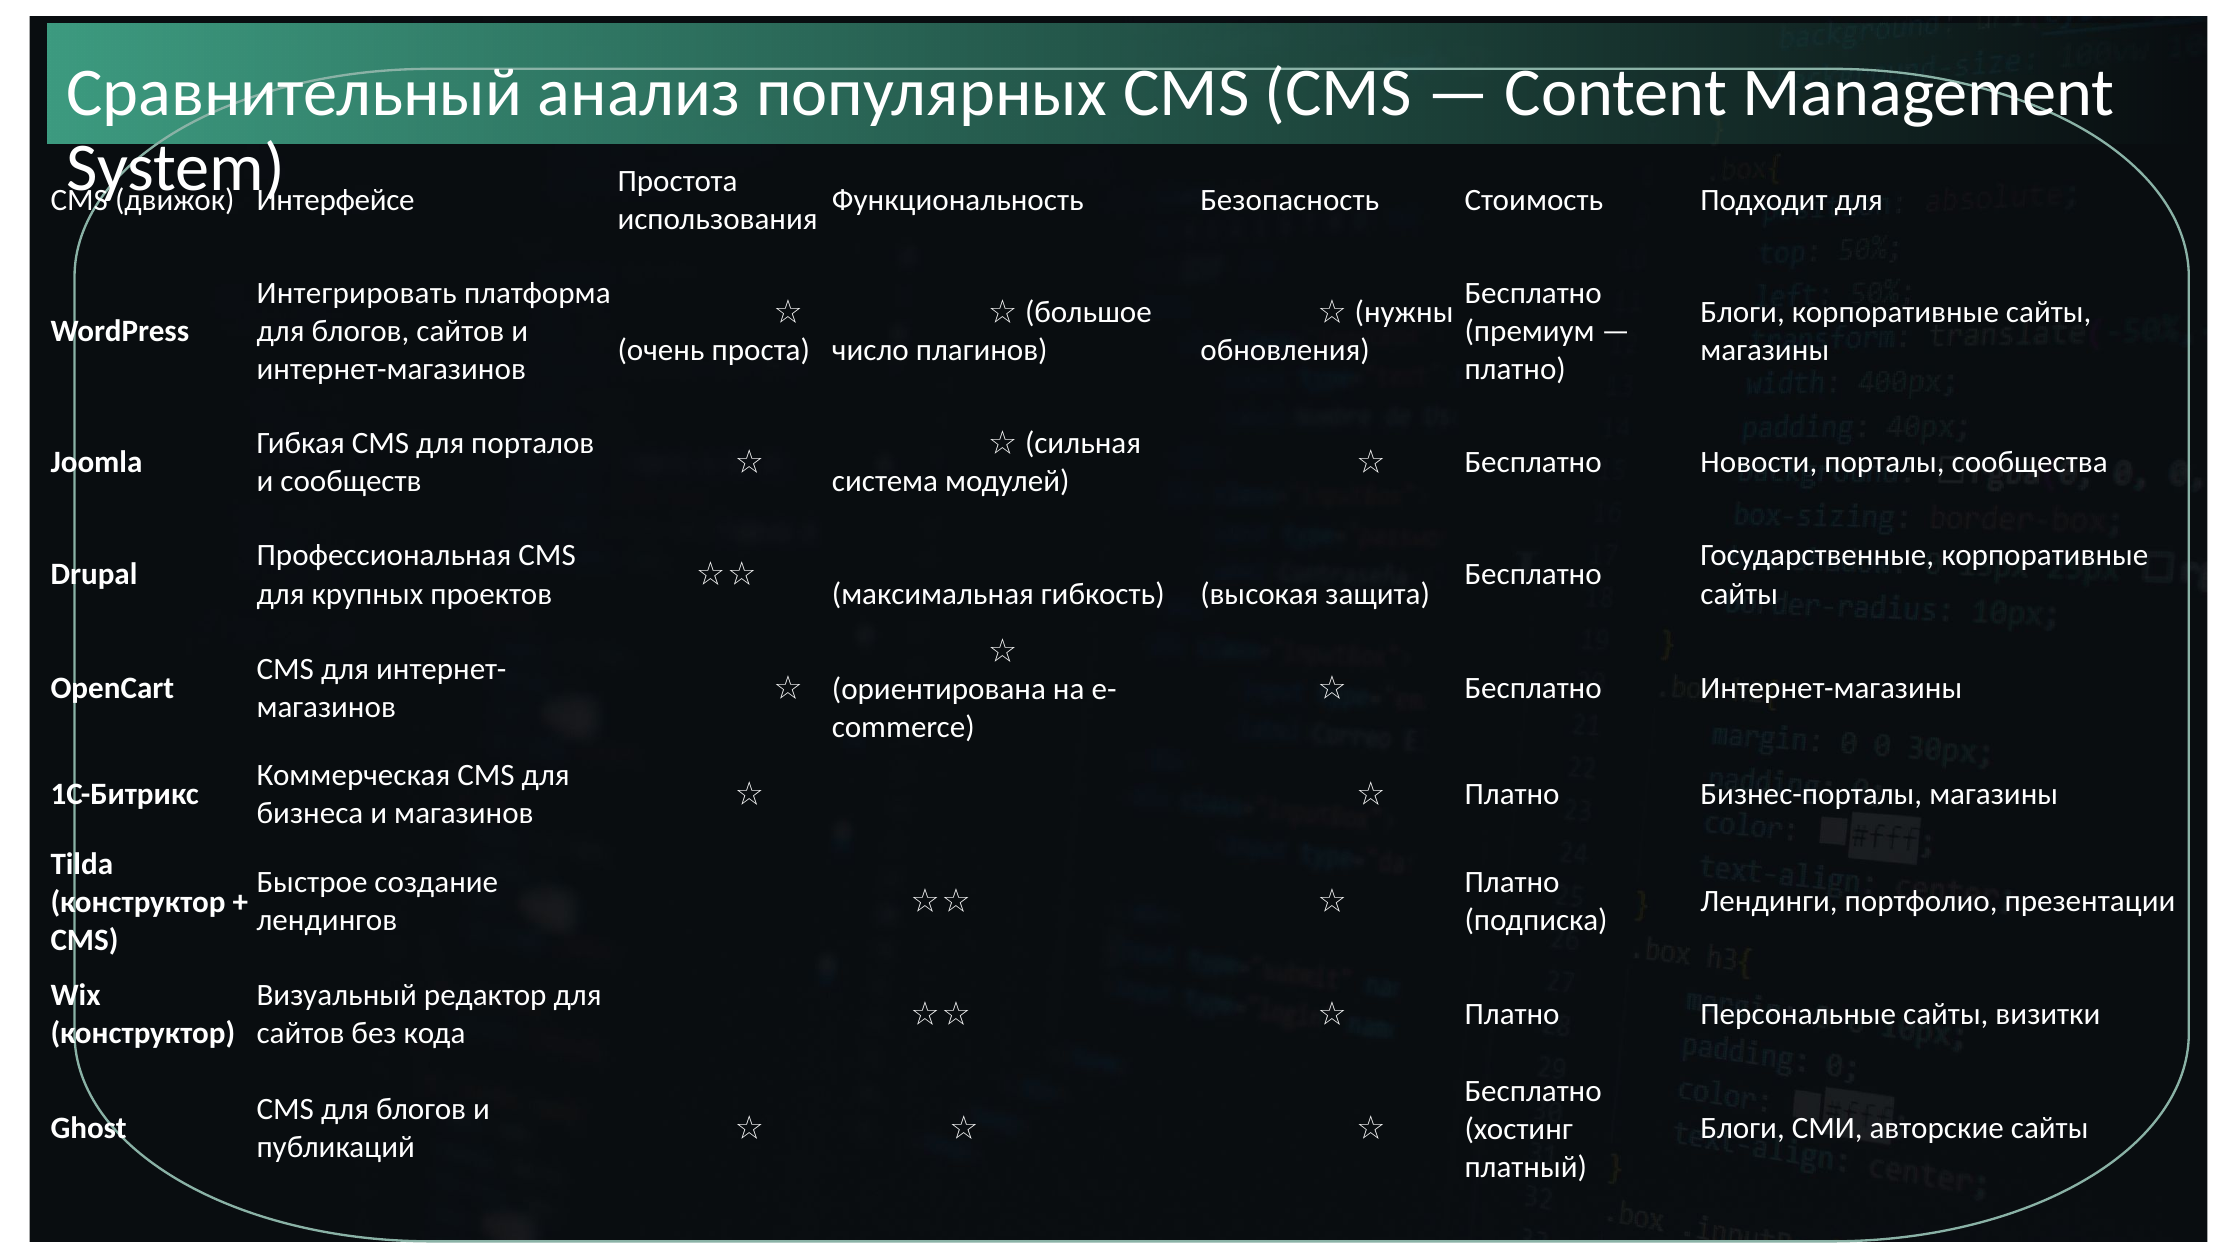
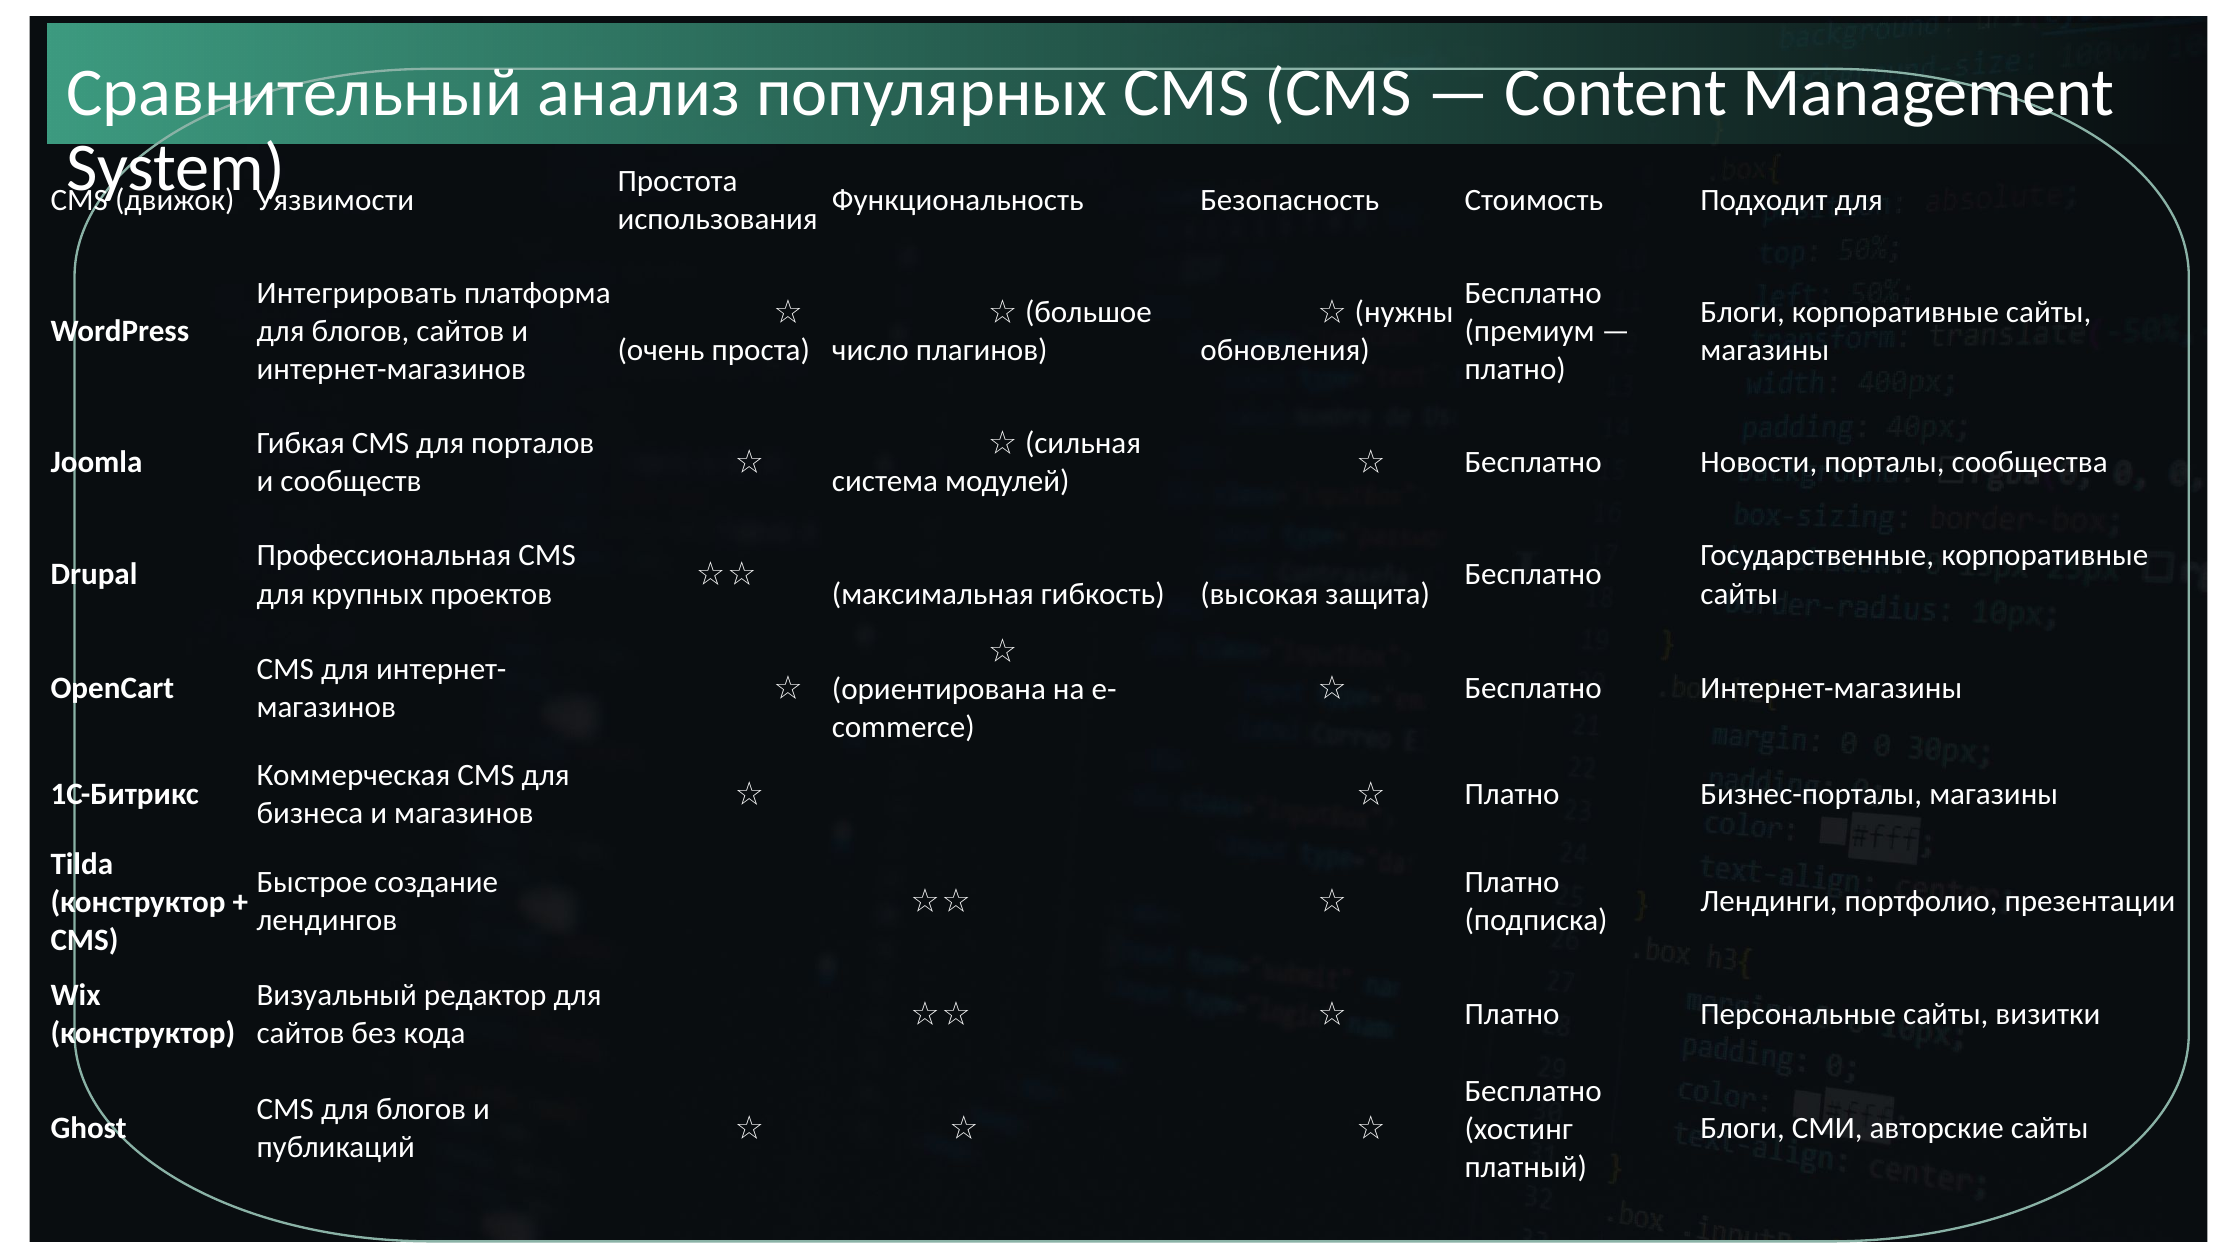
Интерфейсе: Интерфейсе -> Уязвимости
